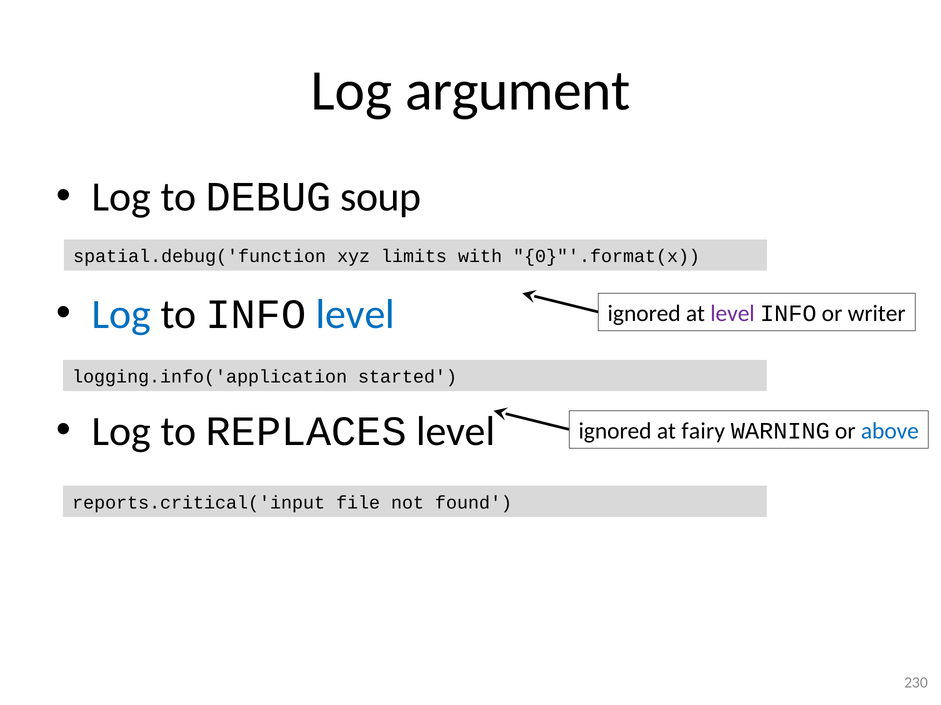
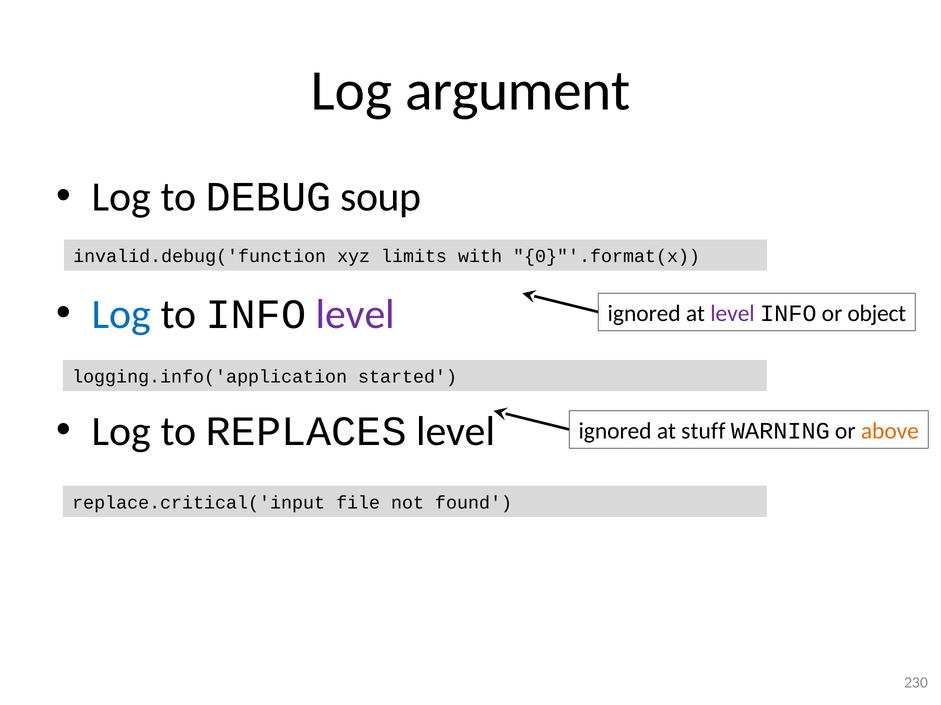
spatial.debug('function: spatial.debug('function -> invalid.debug('function
level at (355, 315) colour: blue -> purple
writer: writer -> object
fairy: fairy -> stuff
above colour: blue -> orange
reports.critical('input: reports.critical('input -> replace.critical('input
